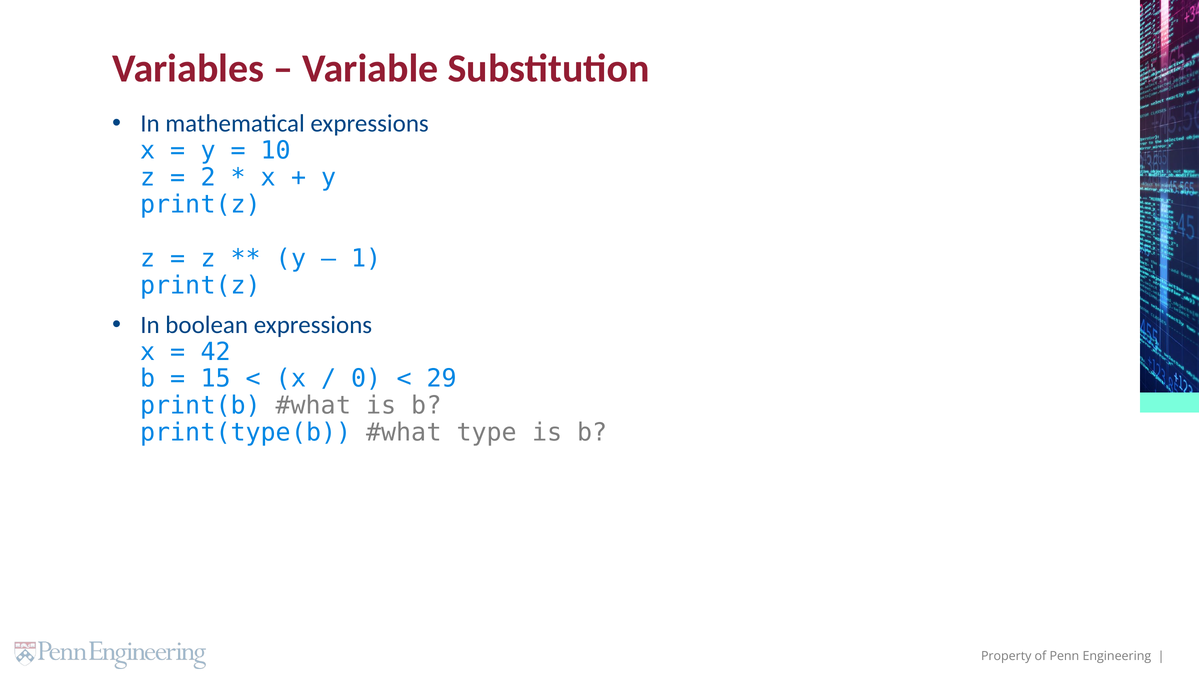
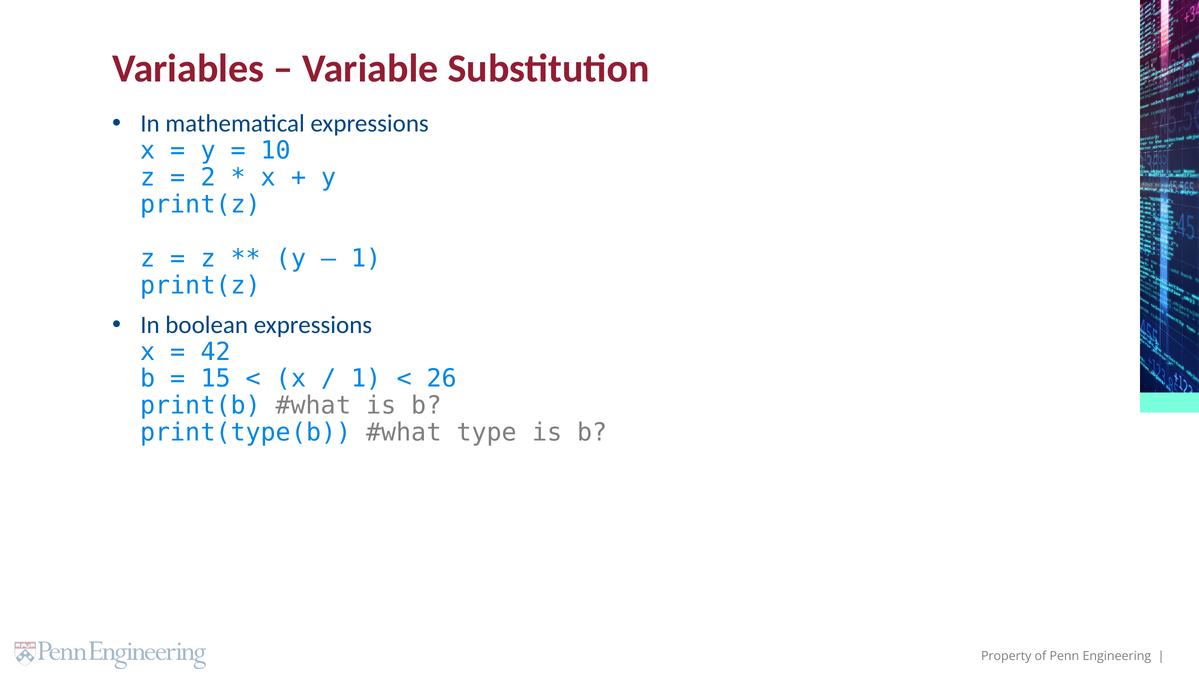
0 at (366, 379): 0 -> 1
29: 29 -> 26
